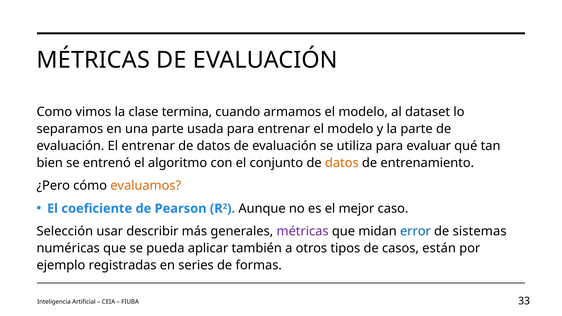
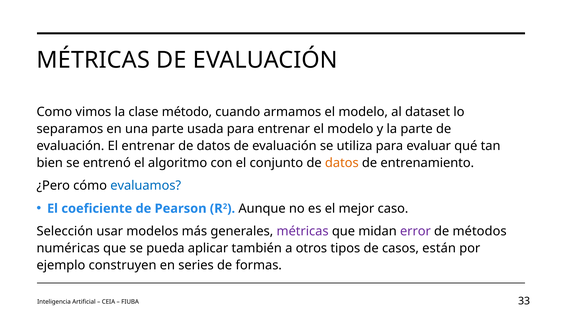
termina: termina -> método
evaluamos colour: orange -> blue
describir: describir -> modelos
error colour: blue -> purple
sistemas: sistemas -> métodos
registradas: registradas -> construyen
